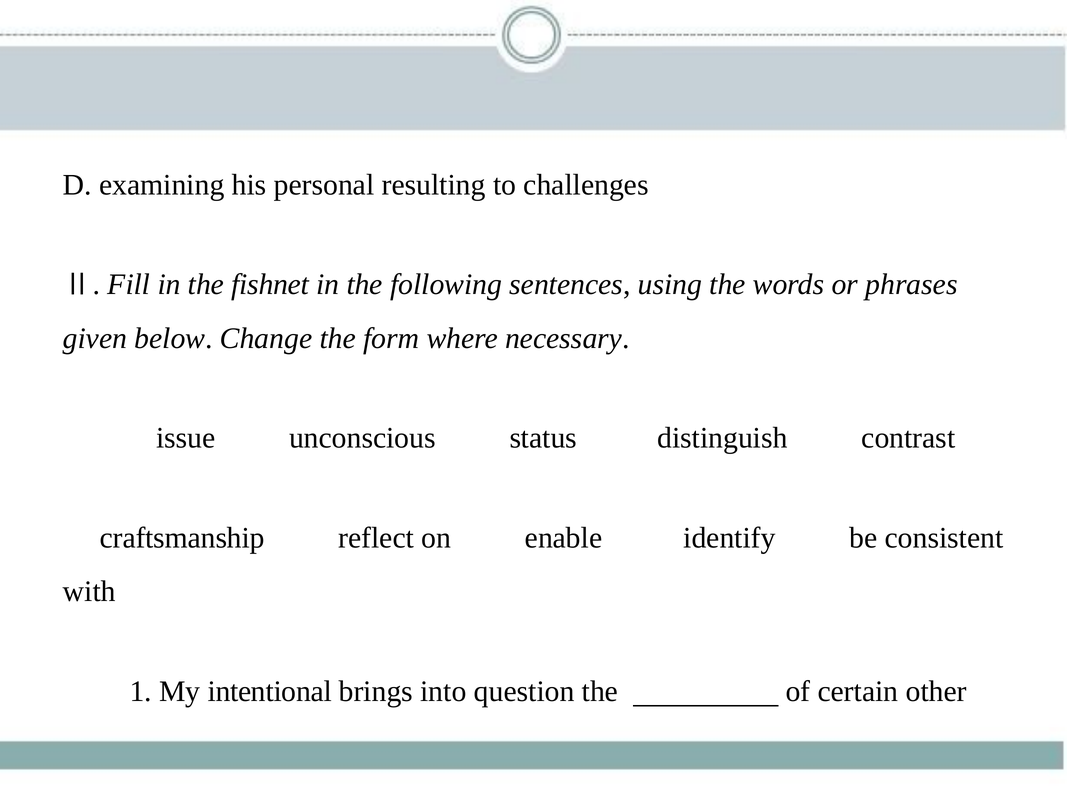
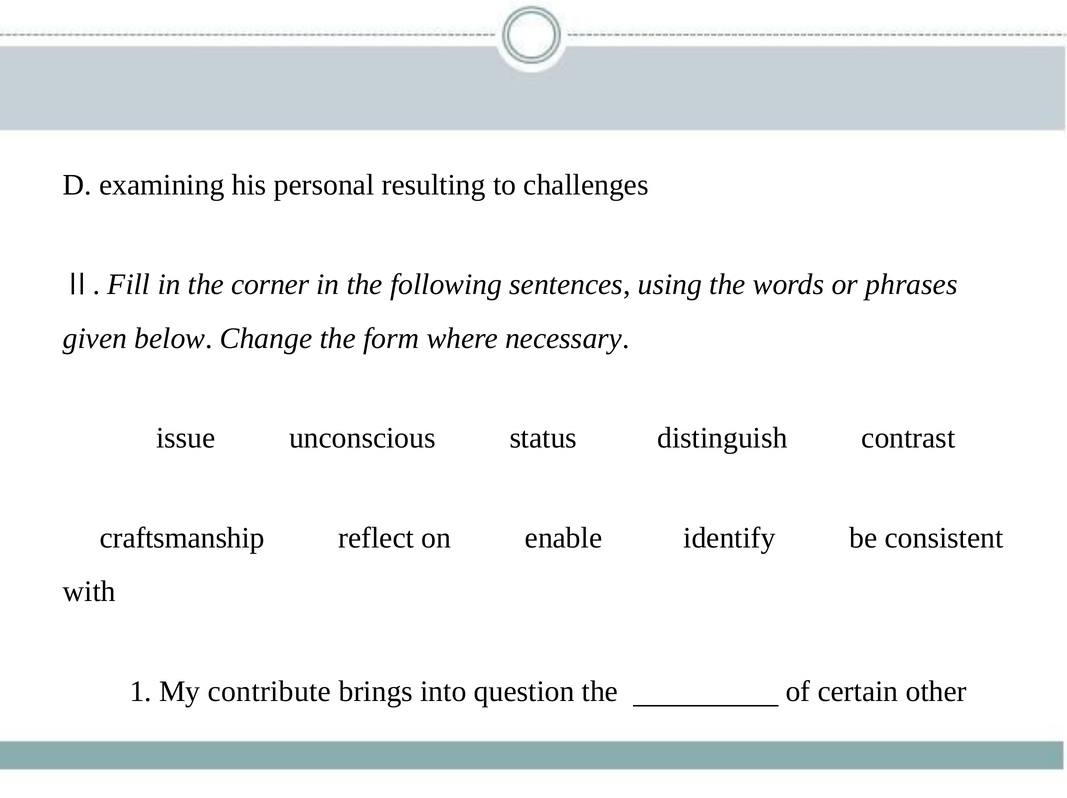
fishnet: fishnet -> corner
intentional: intentional -> contribute
